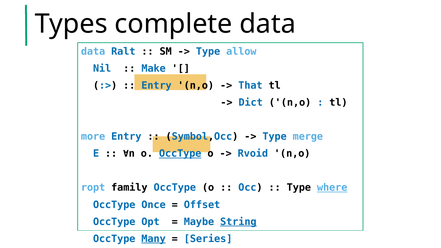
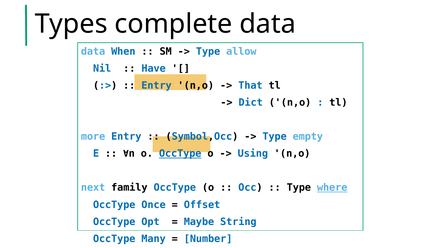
Ralt: Ralt -> When
Make: Make -> Have
merge: merge -> empty
Rvoid: Rvoid -> Using
ropt: ropt -> next
String underline: present -> none
Many underline: present -> none
Series: Series -> Number
